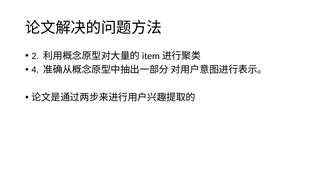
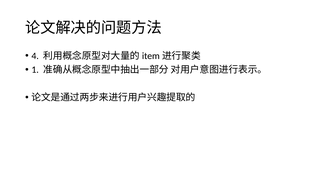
2: 2 -> 4
4: 4 -> 1
